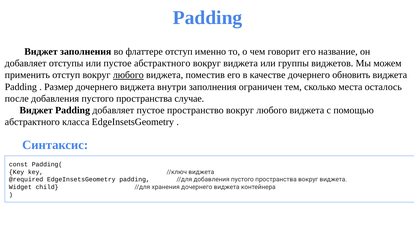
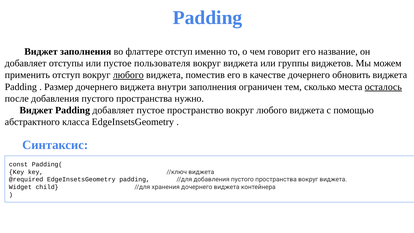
пустое абстрактного: абстрактного -> пользователя
осталось underline: none -> present
случае: случае -> нужно
